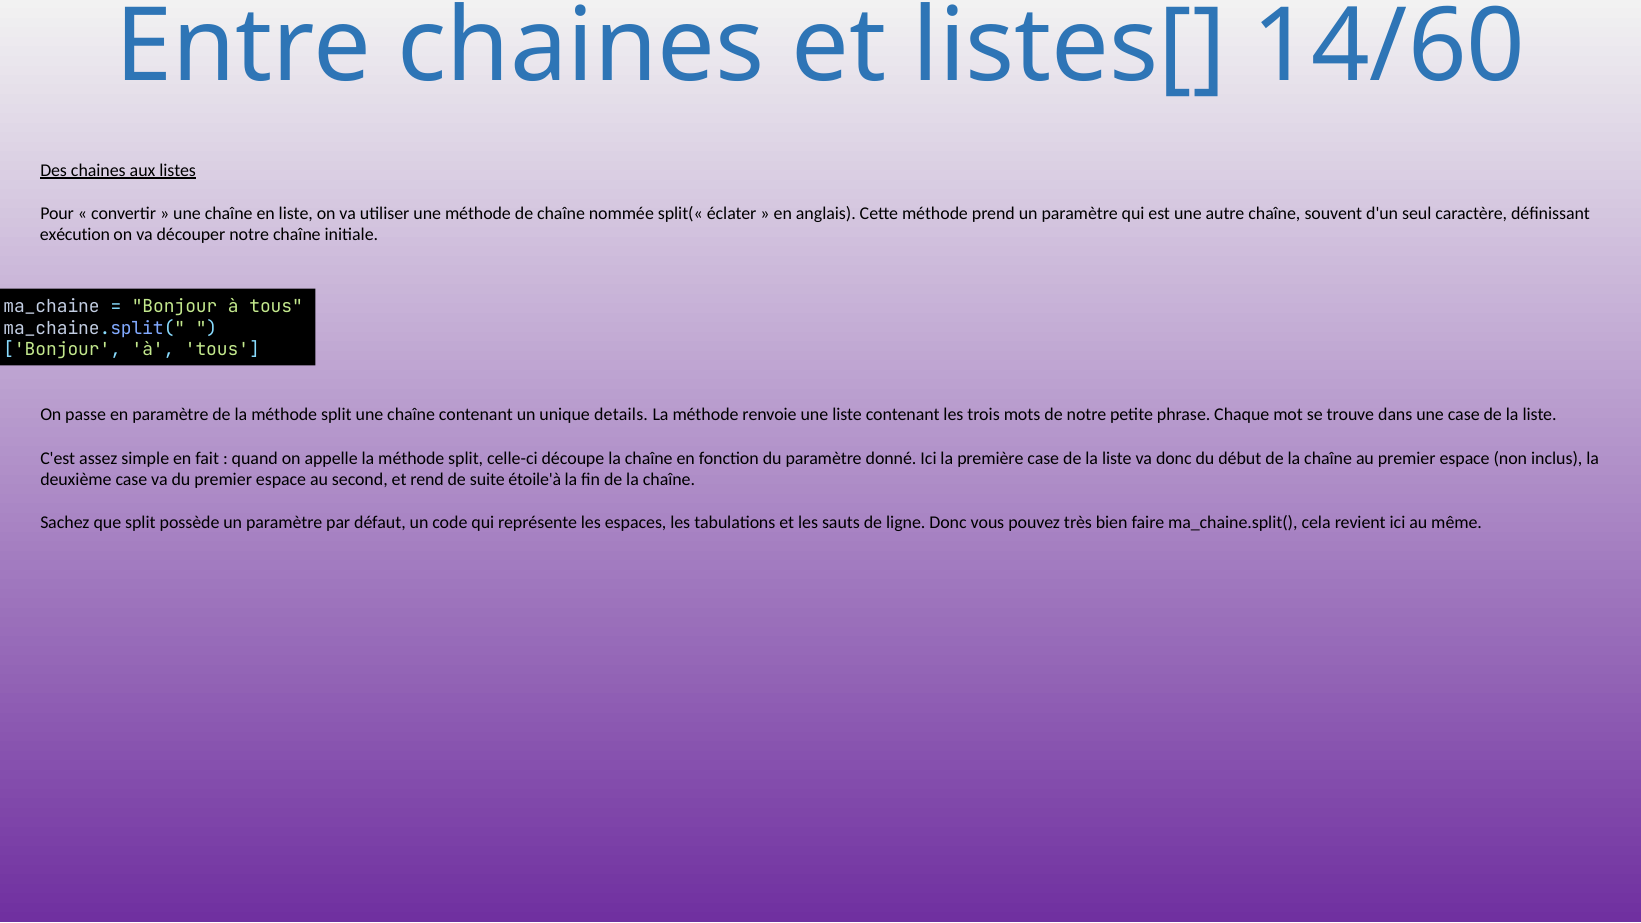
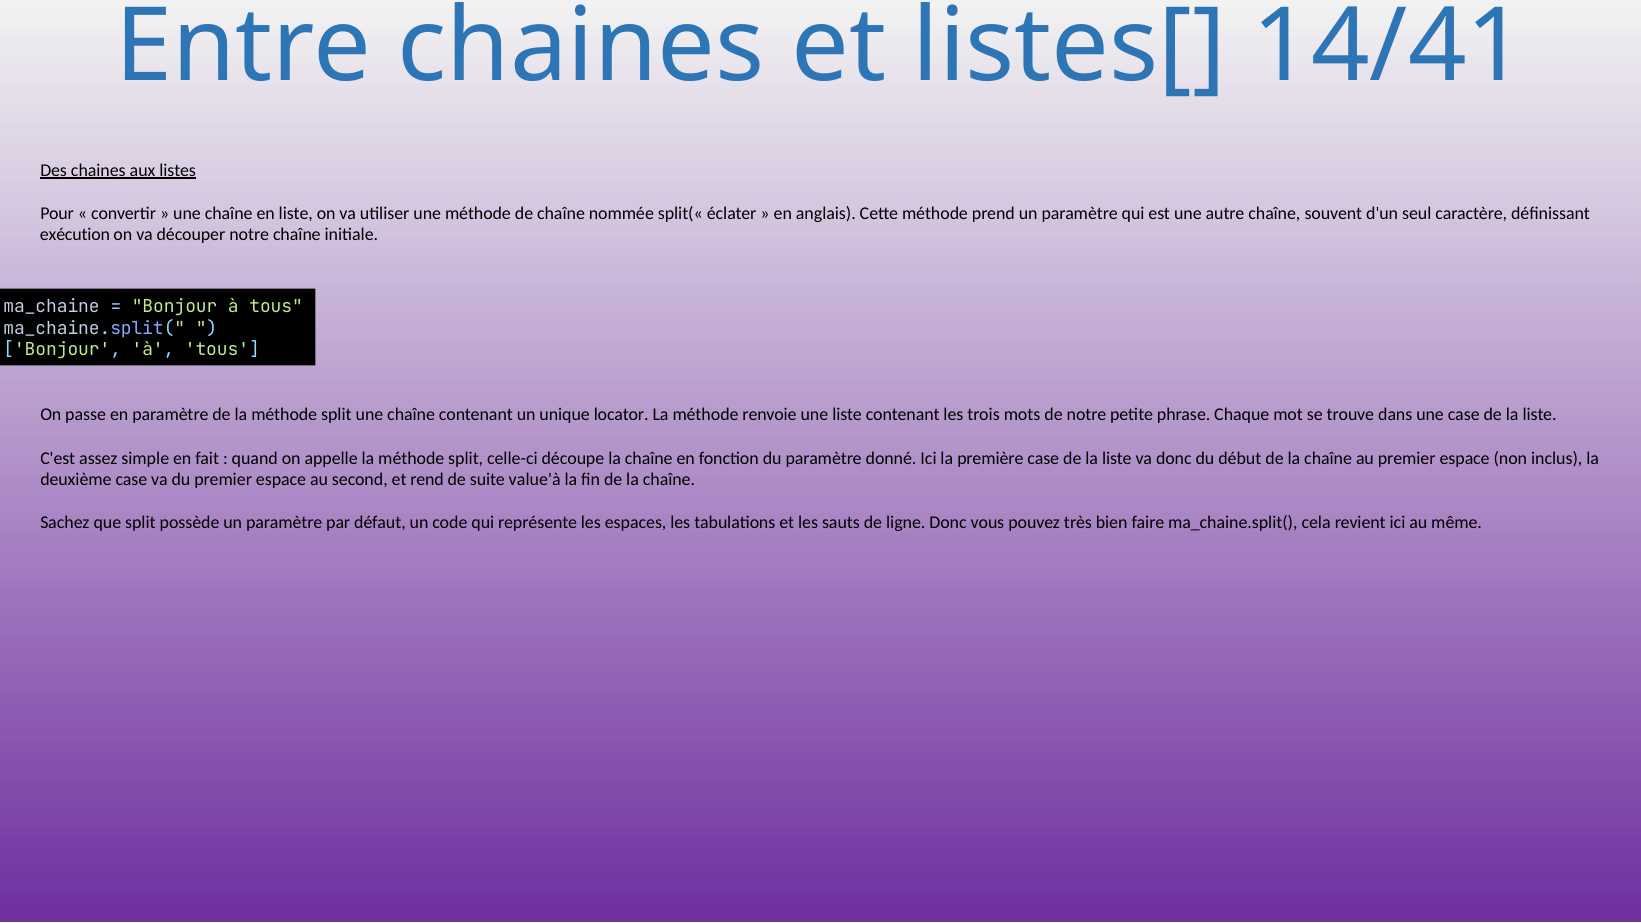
14/60: 14/60 -> 14/41
details: details -> locator
étoile'à: étoile'à -> value'à
